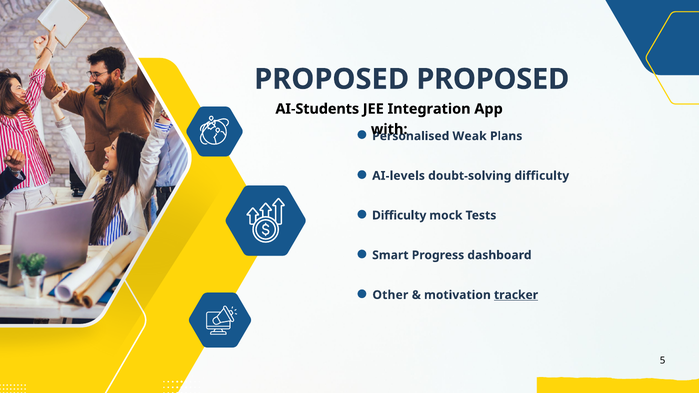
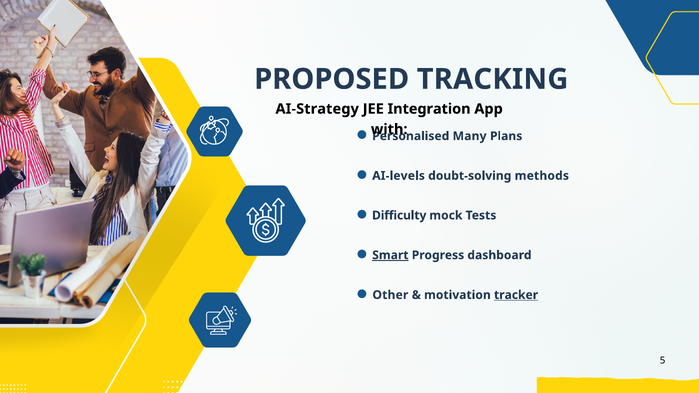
PROPOSED PROPOSED: PROPOSED -> TRACKING
AI-Students: AI-Students -> AI-Strategy
Weak: Weak -> Many
doubt-solving difficulty: difficulty -> methods
Smart underline: none -> present
